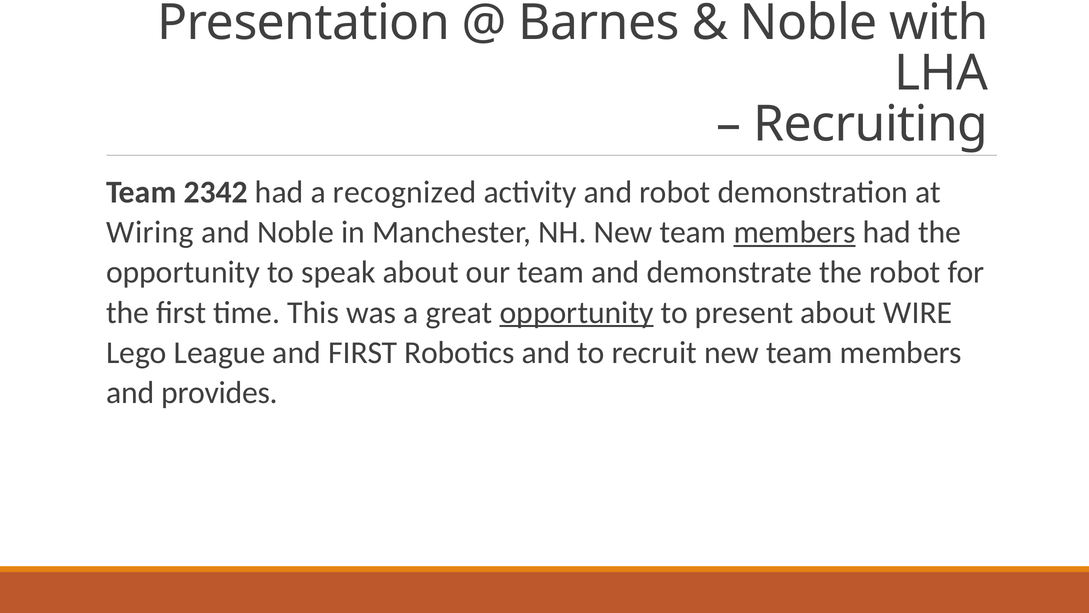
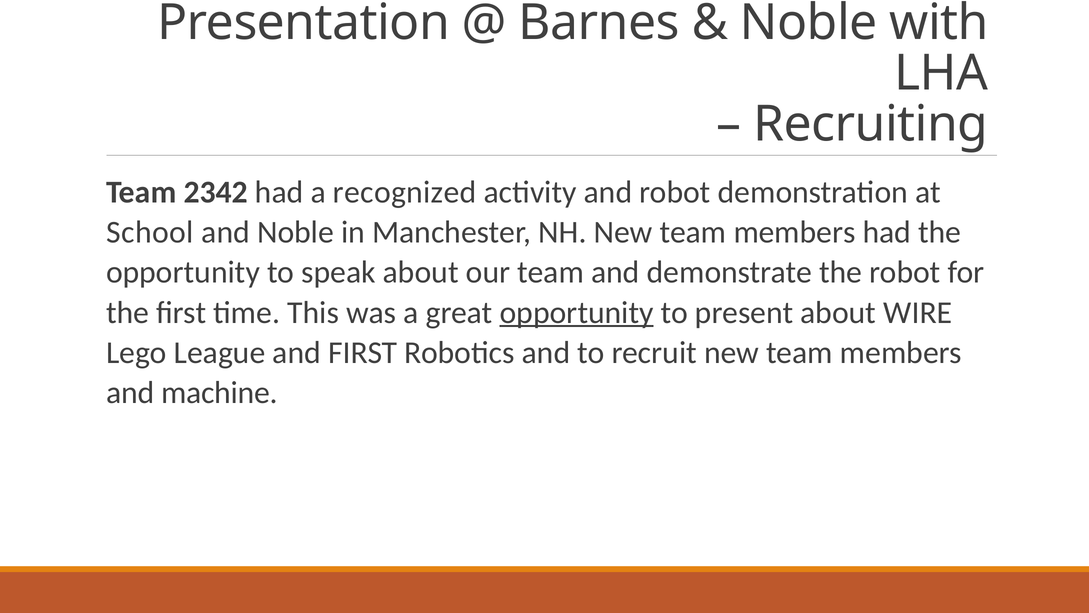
Wiring: Wiring -> School
members at (794, 232) underline: present -> none
provides: provides -> machine
